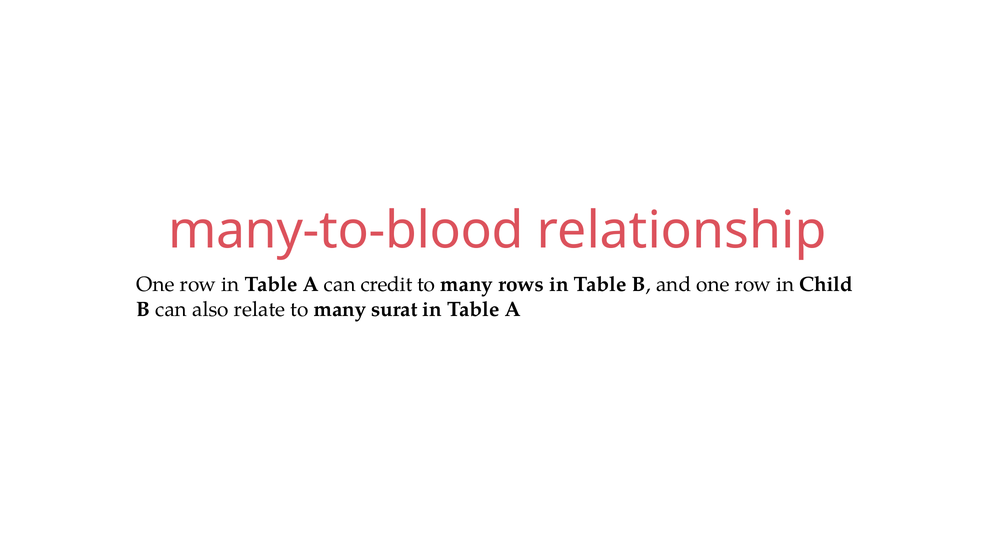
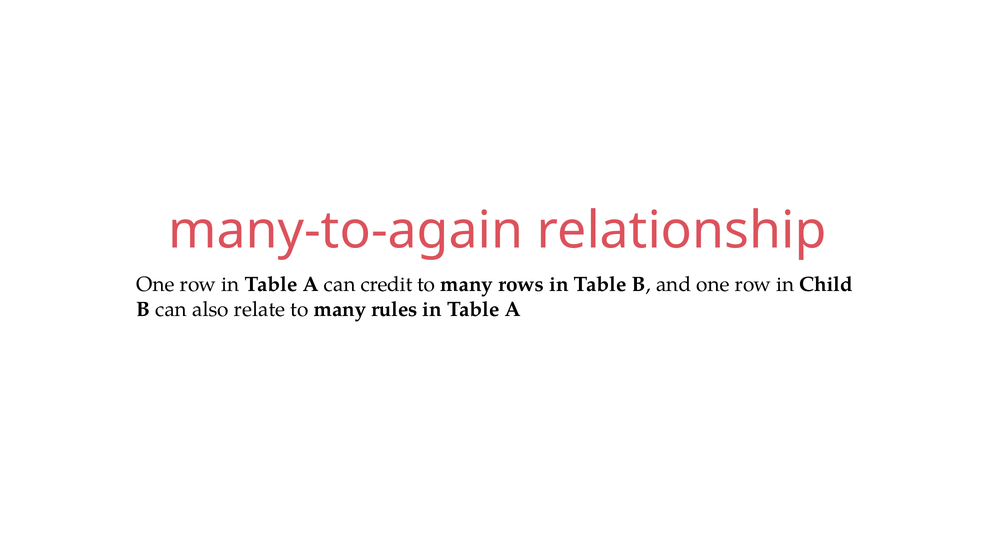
many-to-blood: many-to-blood -> many-to-again
surat: surat -> rules
